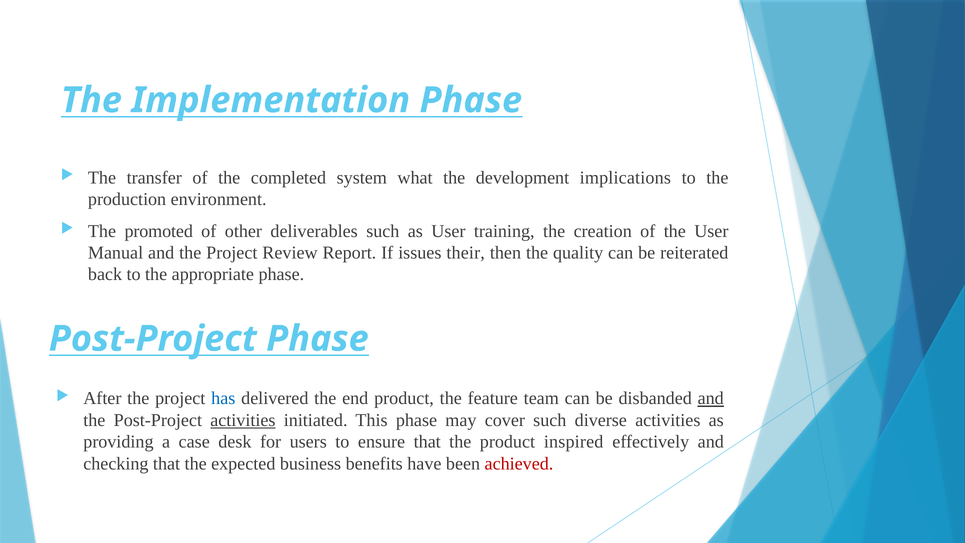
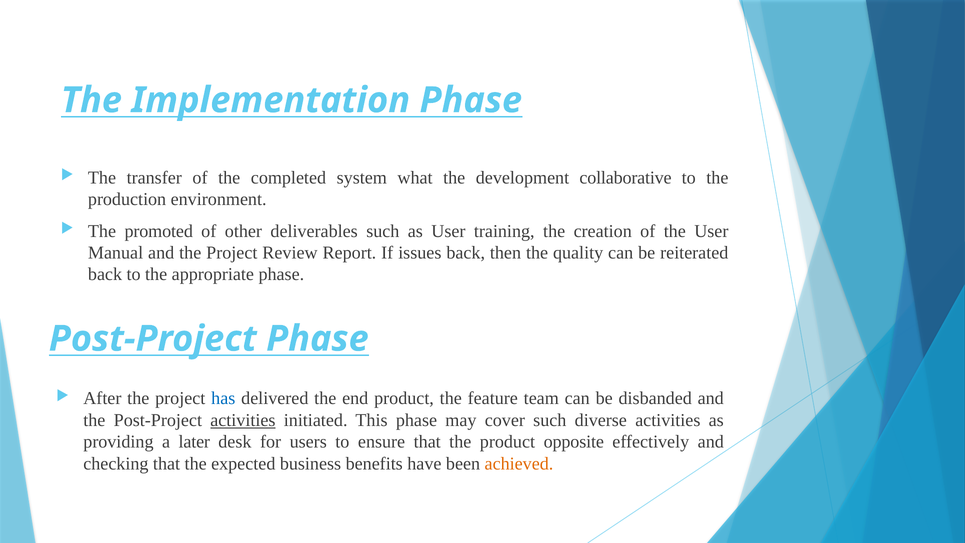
implications: implications -> collaborative
issues their: their -> back
and at (711, 398) underline: present -> none
case: case -> later
inspired: inspired -> opposite
achieved colour: red -> orange
